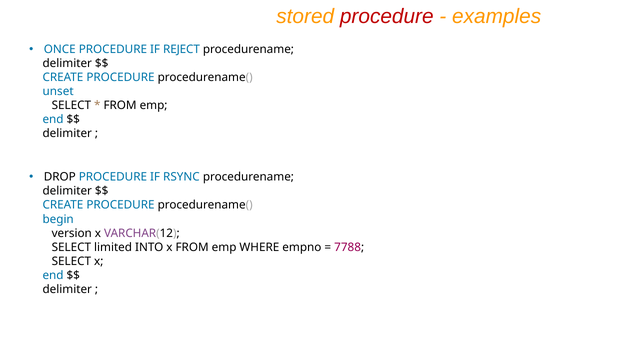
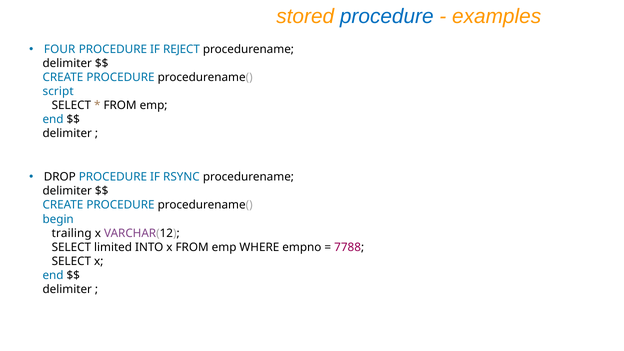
procedure at (387, 16) colour: red -> blue
ONCE: ONCE -> FOUR
unset: unset -> script
version: version -> trailing
